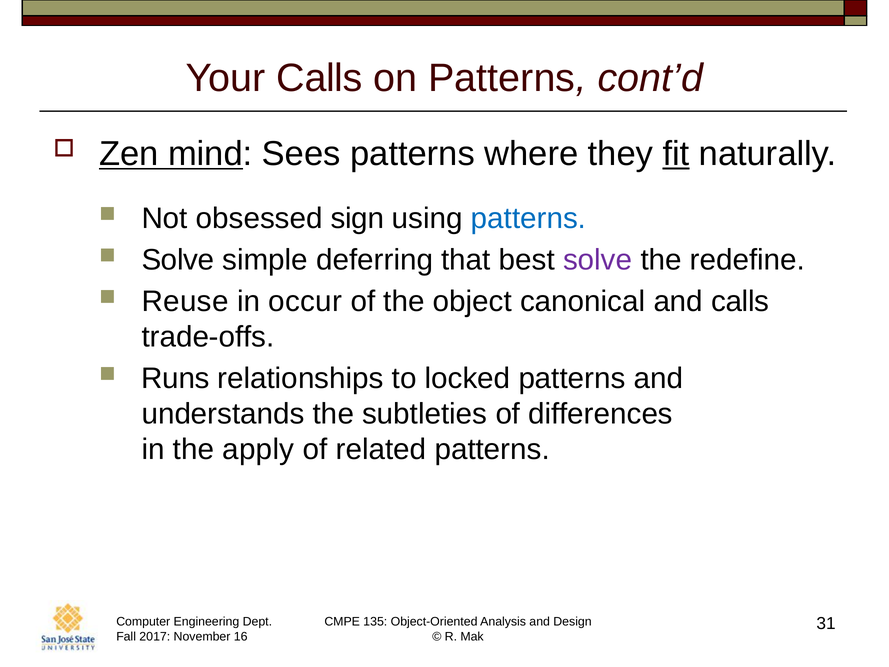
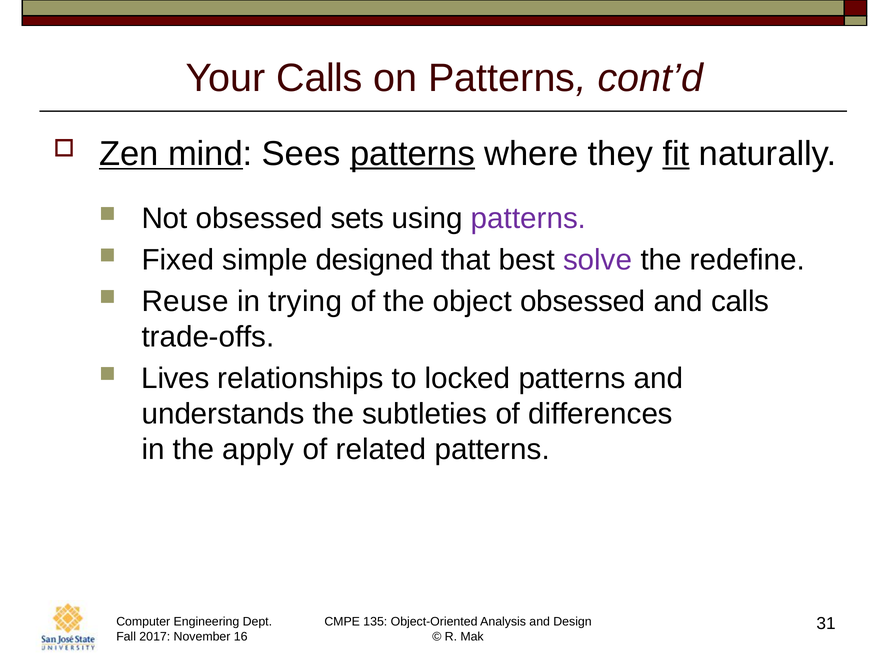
patterns at (412, 154) underline: none -> present
sign: sign -> sets
patterns at (529, 218) colour: blue -> purple
Solve at (178, 260): Solve -> Fixed
deferring: deferring -> designed
occur: occur -> trying
object canonical: canonical -> obsessed
Runs: Runs -> Lives
